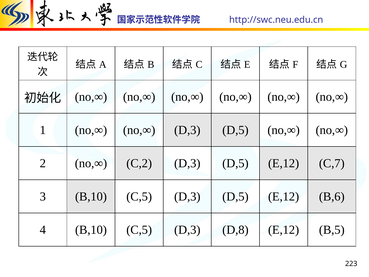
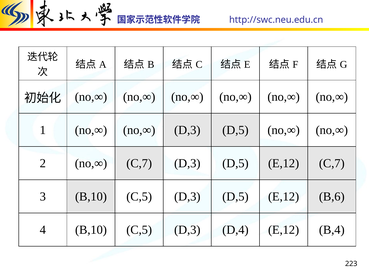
no,∞ C,2: C,2 -> C,7
D,8: D,8 -> D,4
B,5: B,5 -> B,4
